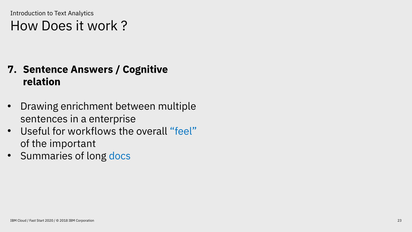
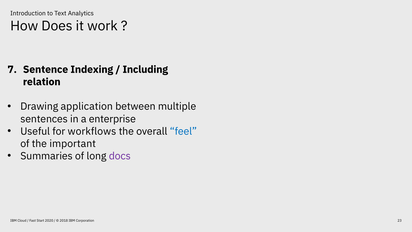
Answers: Answers -> Indexing
Cognitive: Cognitive -> Including
enrichment: enrichment -> application
docs colour: blue -> purple
